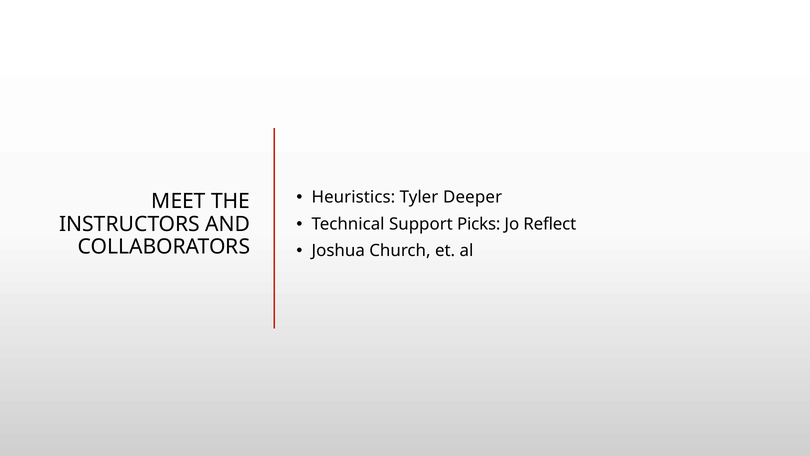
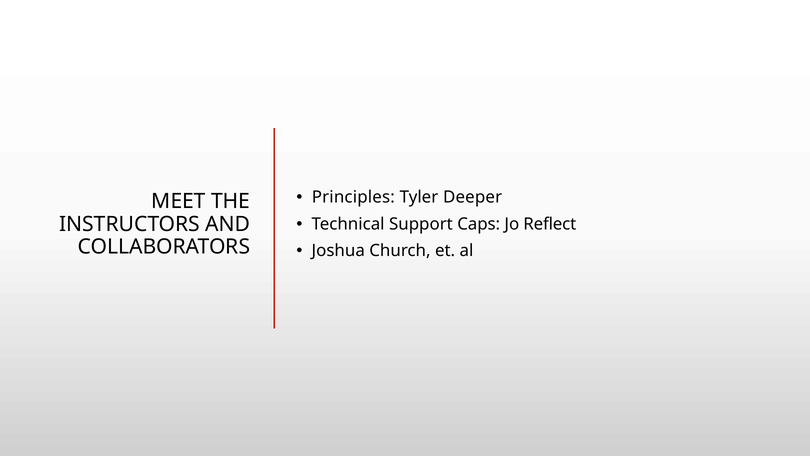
Heuristics: Heuristics -> Principles
Picks: Picks -> Caps
